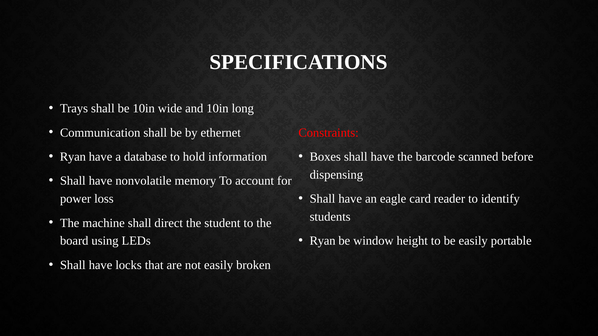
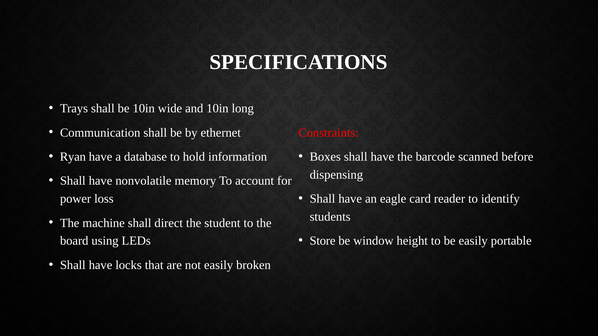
Ryan at (323, 241): Ryan -> Store
